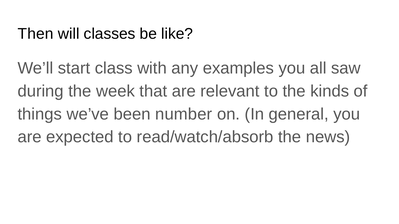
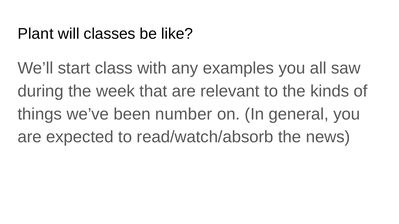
Then: Then -> Plant
